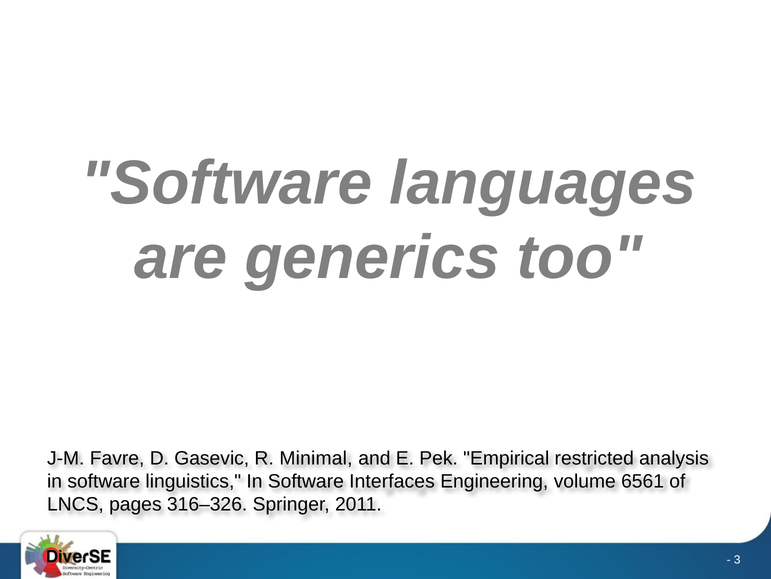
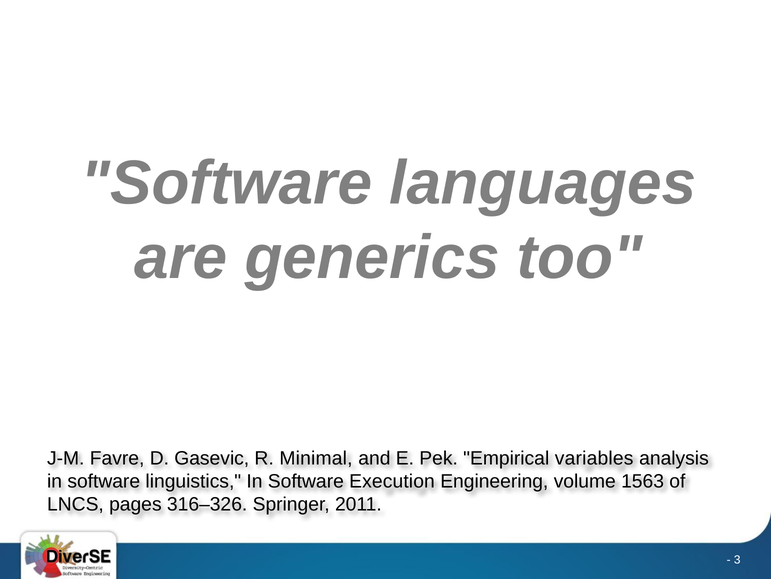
restricted: restricted -> variables
Interfaces: Interfaces -> Execution
6561: 6561 -> 1563
